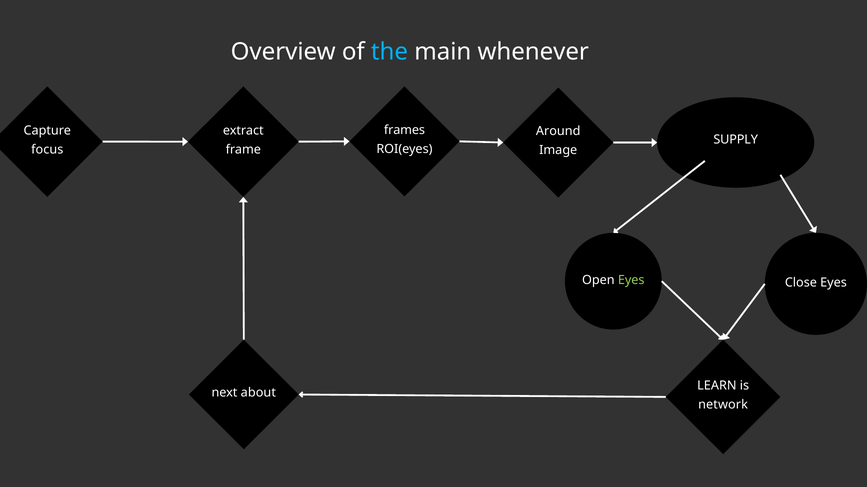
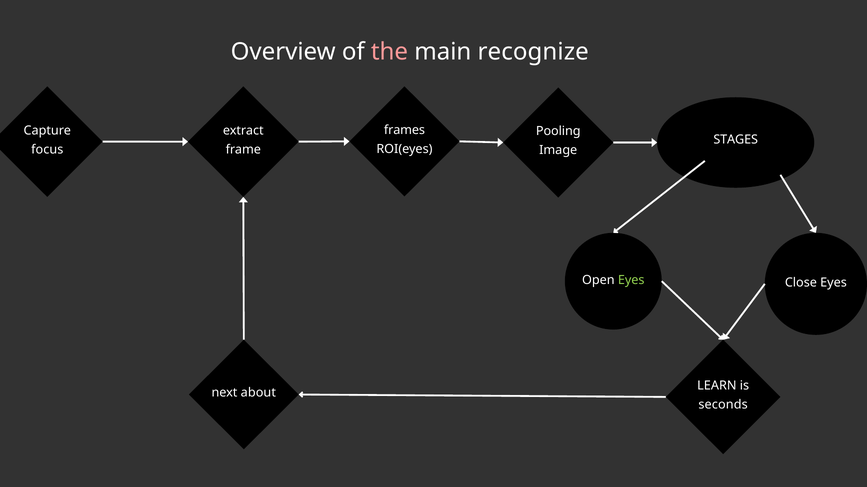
the colour: light blue -> pink
whenever: whenever -> recognize
Around: Around -> Pooling
SUPPLY: SUPPLY -> STAGES
network: network -> seconds
